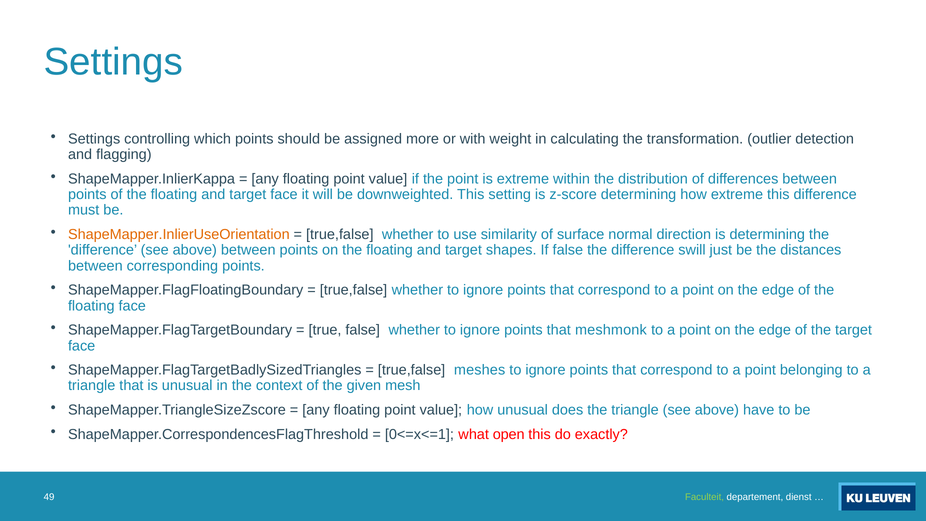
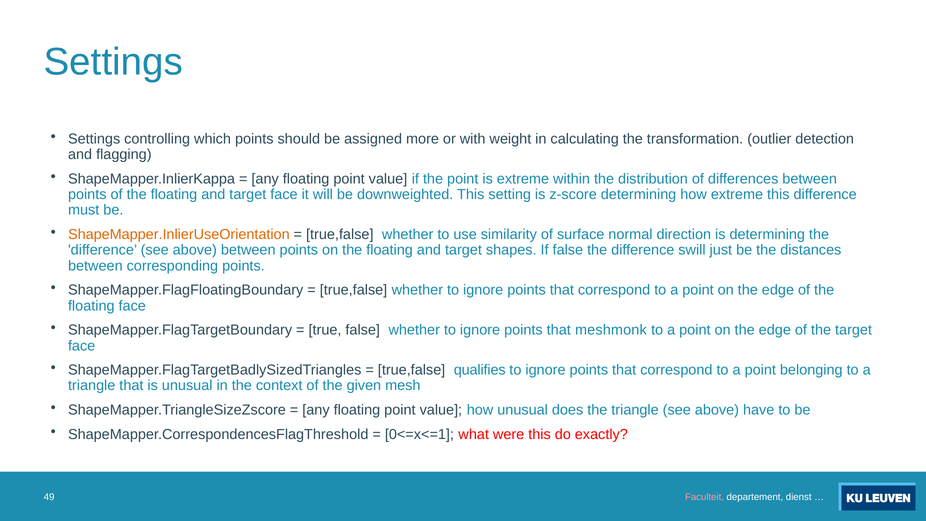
meshes: meshes -> qualifies
open: open -> were
Faculteit colour: light green -> pink
